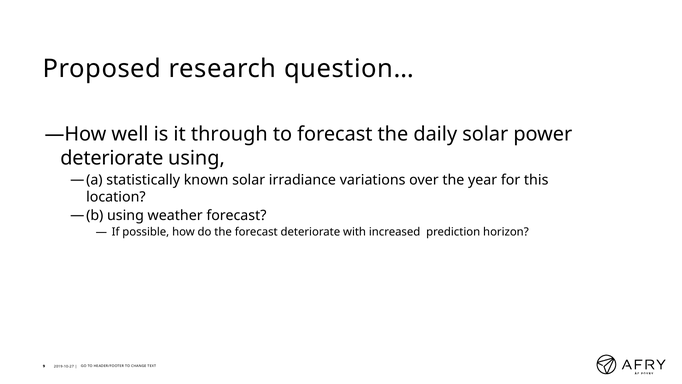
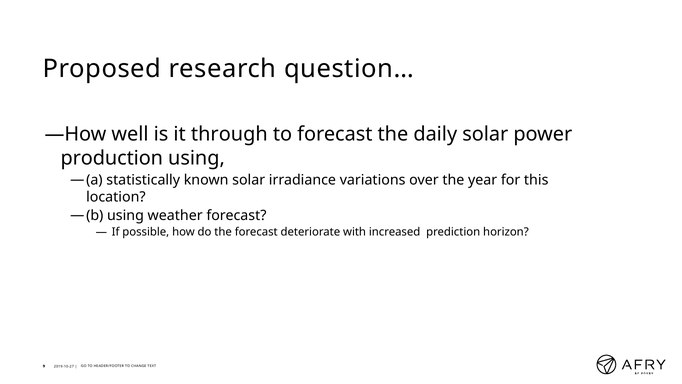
deteriorate at (112, 158): deteriorate -> production
